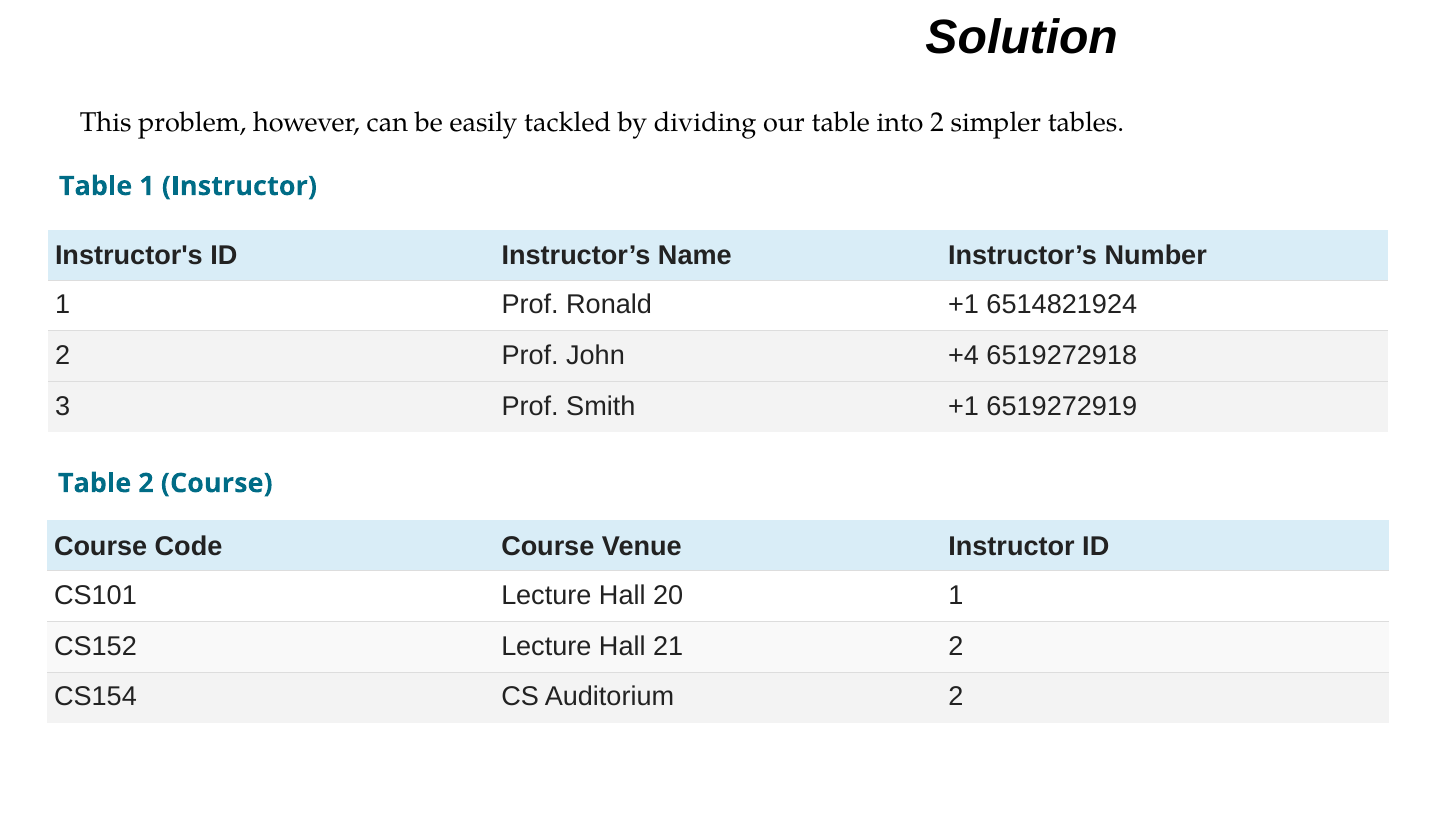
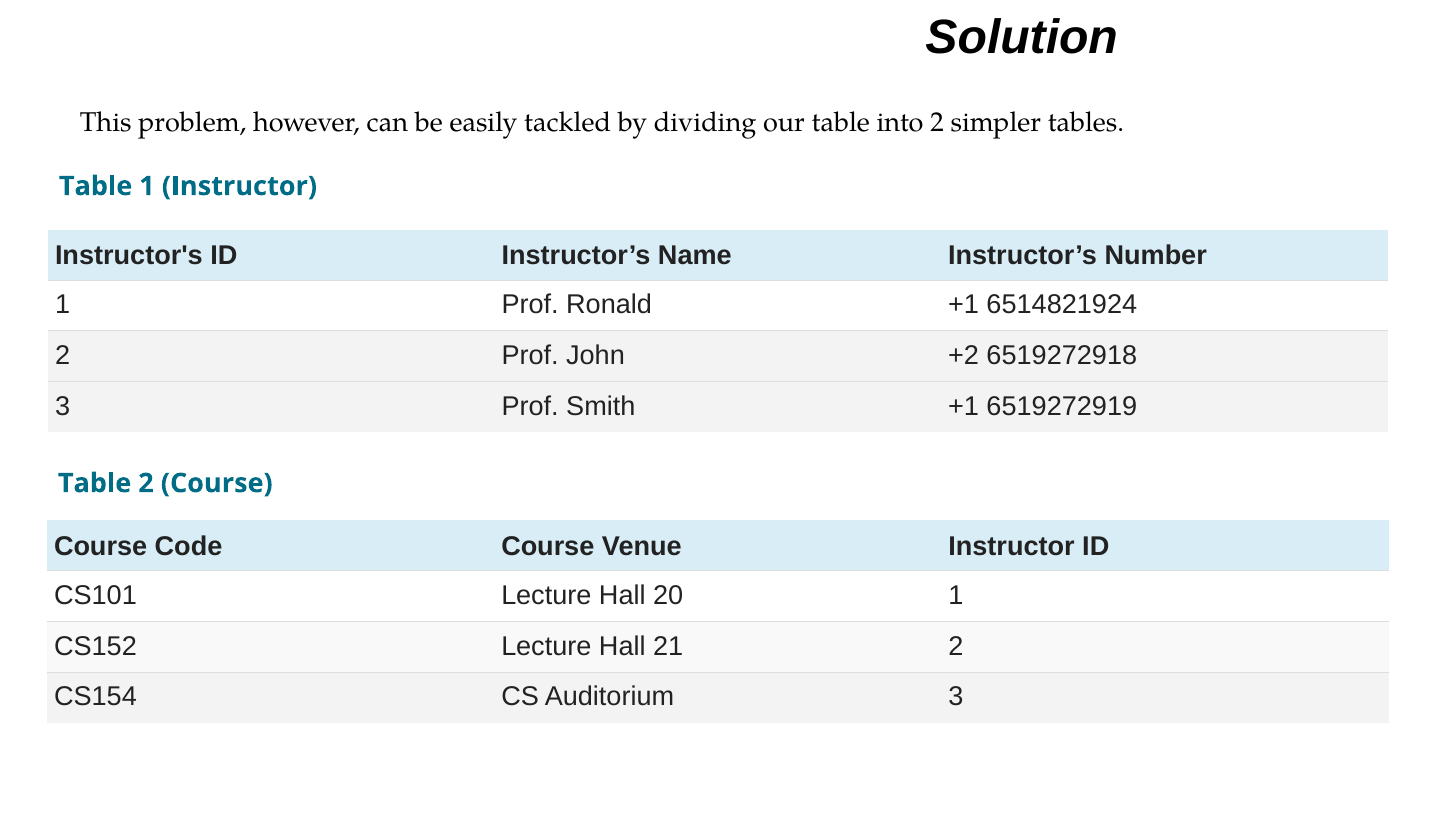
+4: +4 -> +2
Auditorium 2: 2 -> 3
